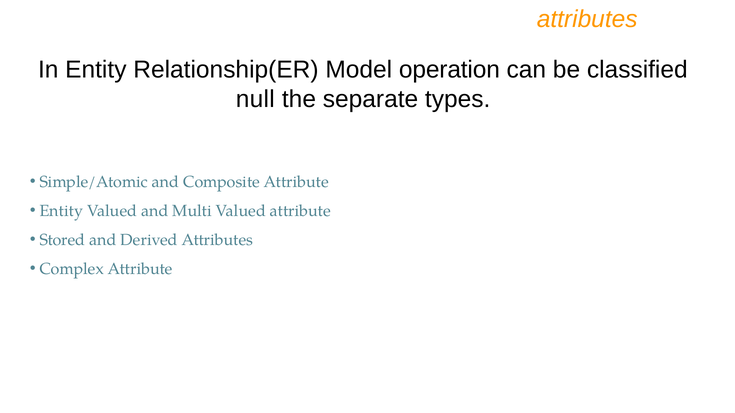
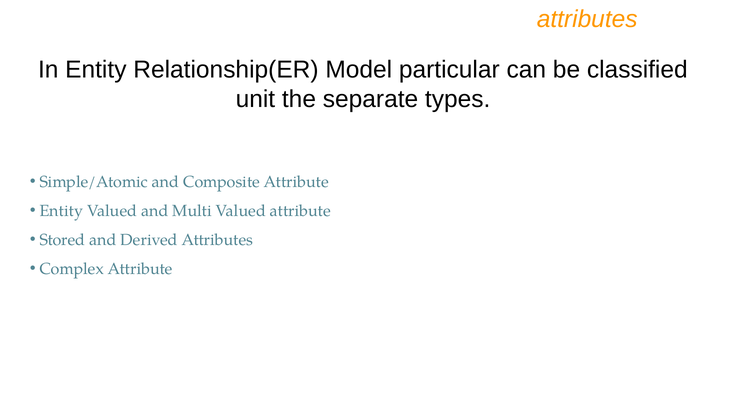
operation: operation -> particular
null: null -> unit
